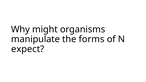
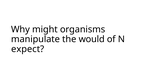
forms: forms -> would
